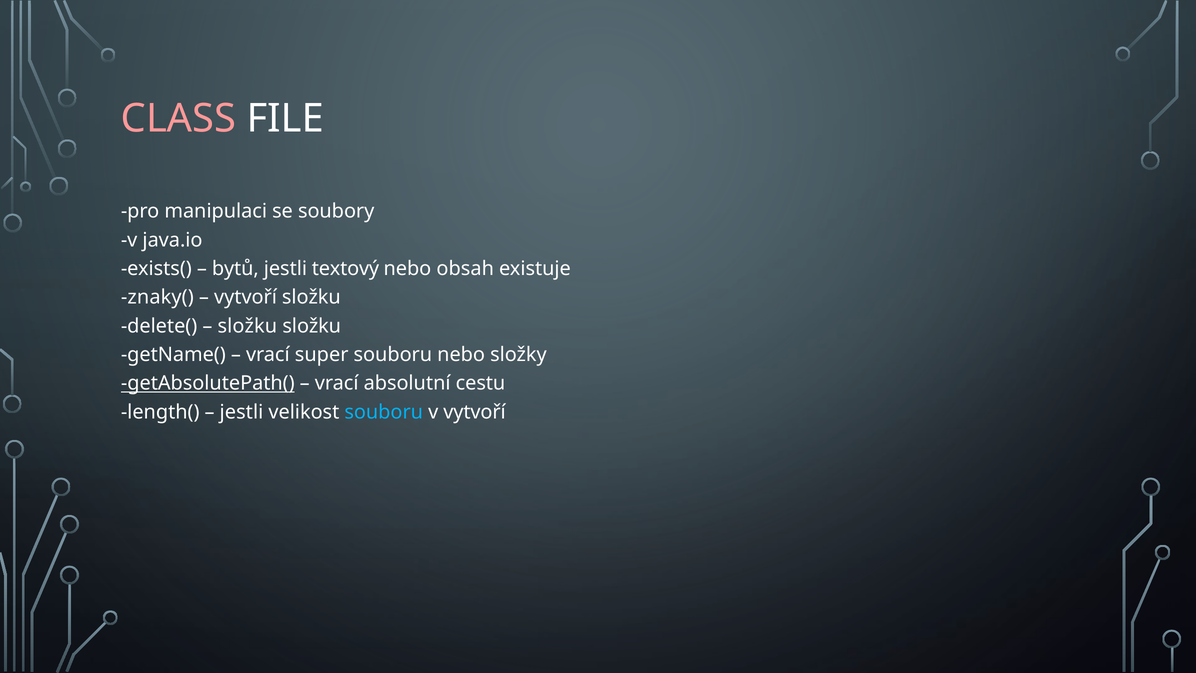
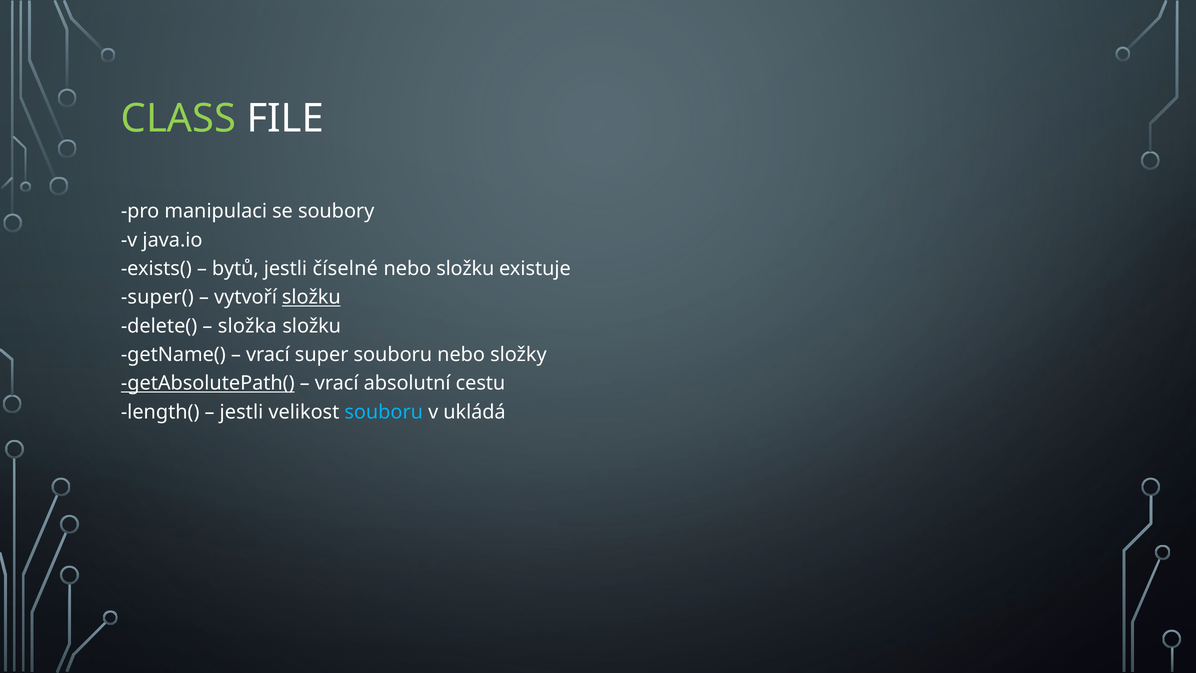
CLASS colour: pink -> light green
textový: textový -> číselné
nebo obsah: obsah -> složku
znaky(: znaky( -> super(
složku at (311, 297) underline: none -> present
složku at (247, 326): složku -> složka
v vytvoří: vytvoří -> ukládá
